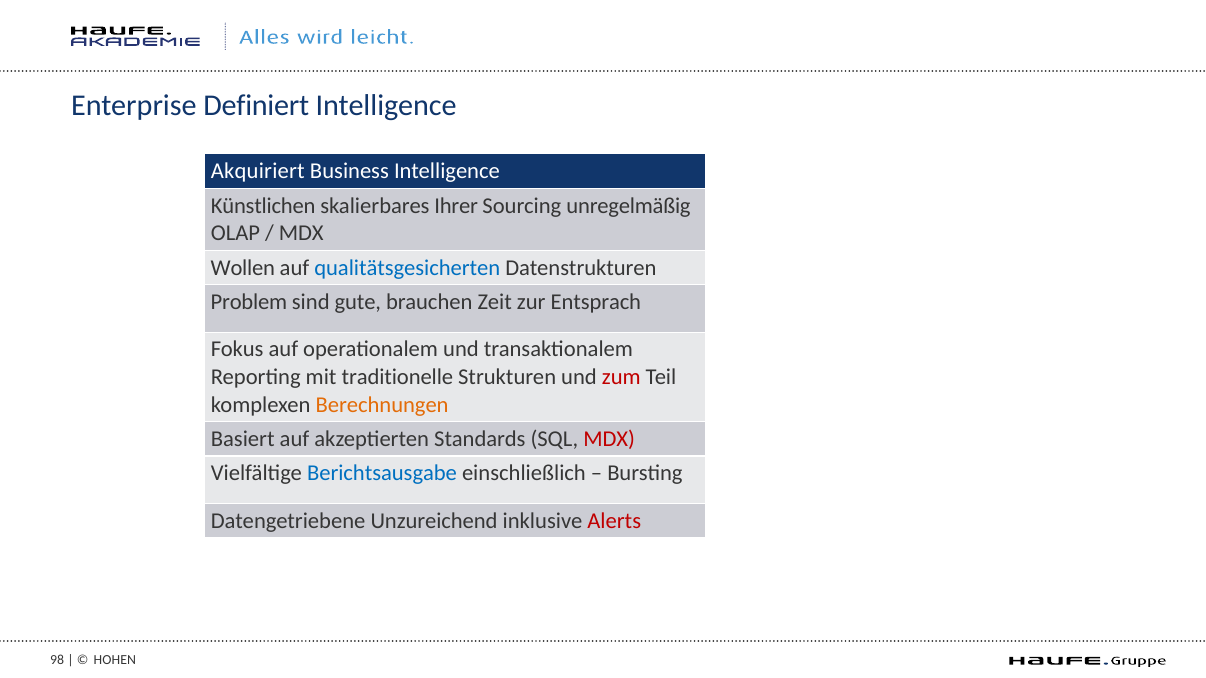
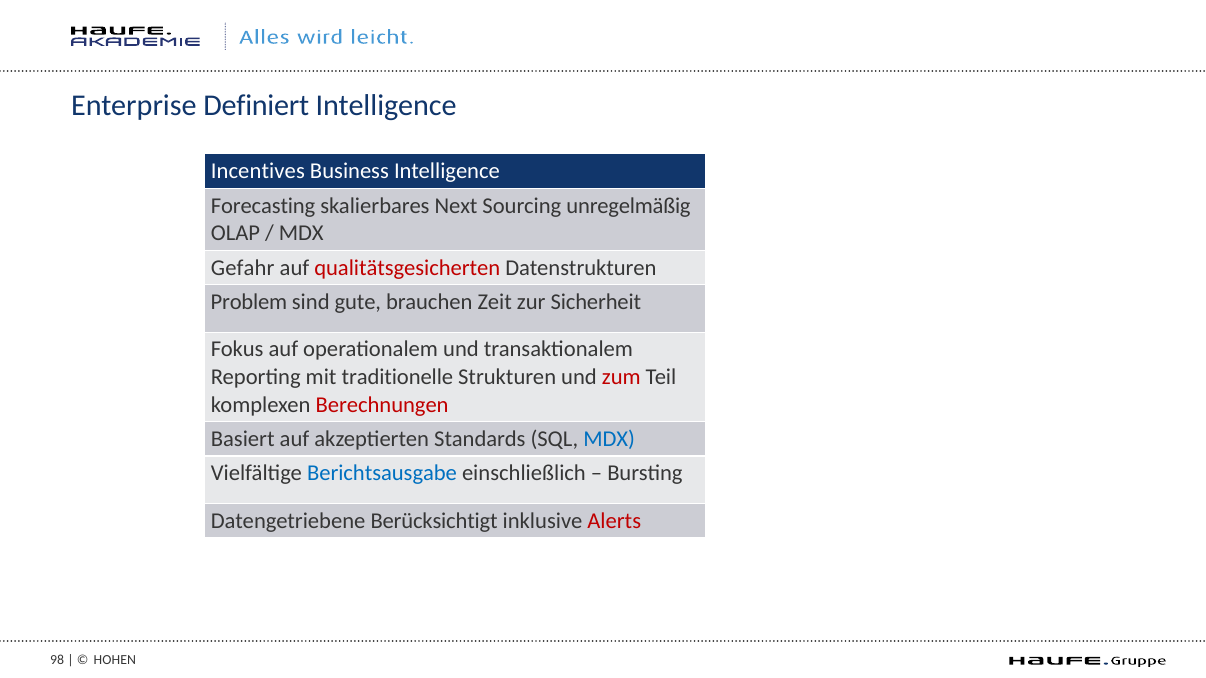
Akquiriert: Akquiriert -> Incentives
Künstlichen: Künstlichen -> Forecasting
Ihrer: Ihrer -> Next
Wollen: Wollen -> Gefahr
qualitätsgesicherten colour: blue -> red
Entsprach: Entsprach -> Sicherheit
Berechnungen colour: orange -> red
MDX at (609, 439) colour: red -> blue
Unzureichend: Unzureichend -> Berücksichtigt
